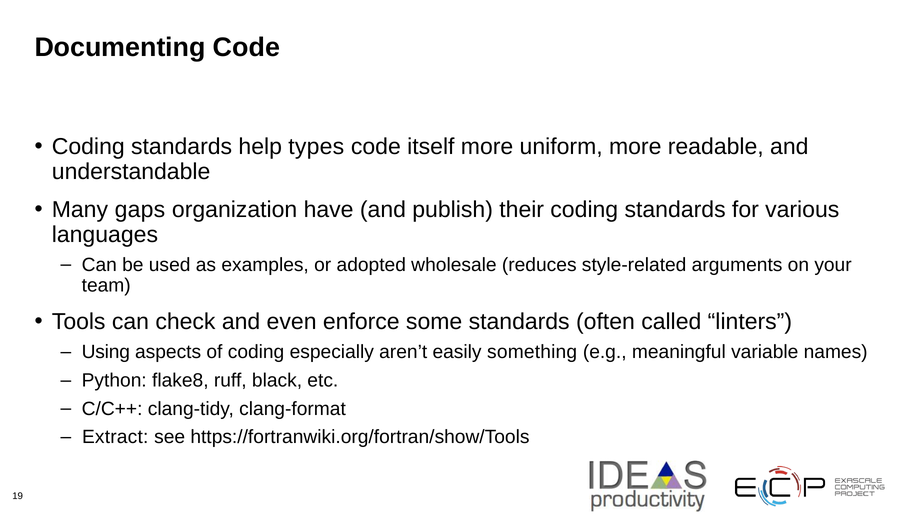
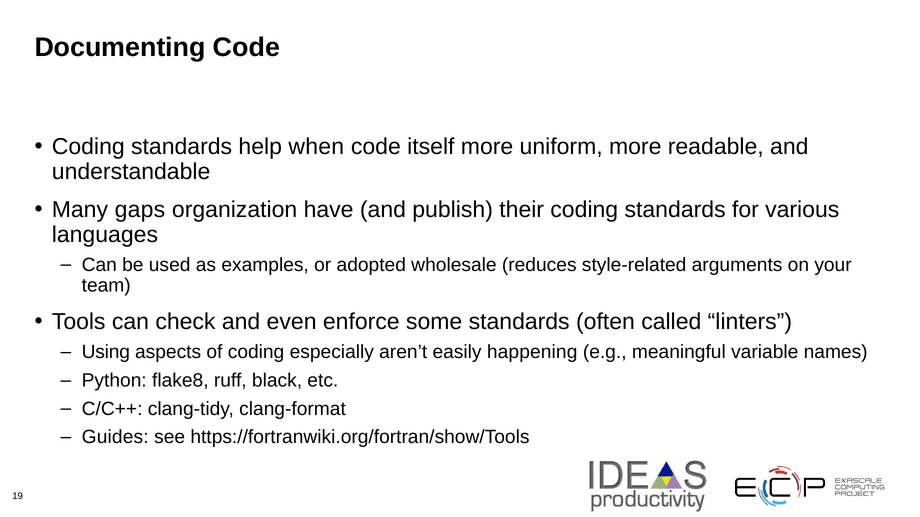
types: types -> when
something: something -> happening
Extract: Extract -> Guides
